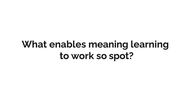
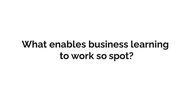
meaning: meaning -> business
